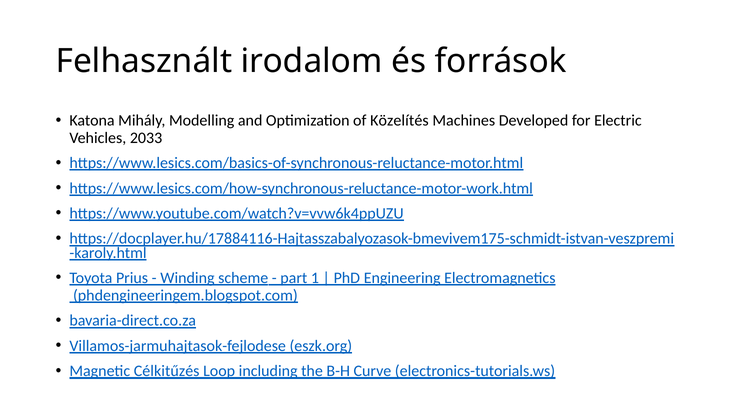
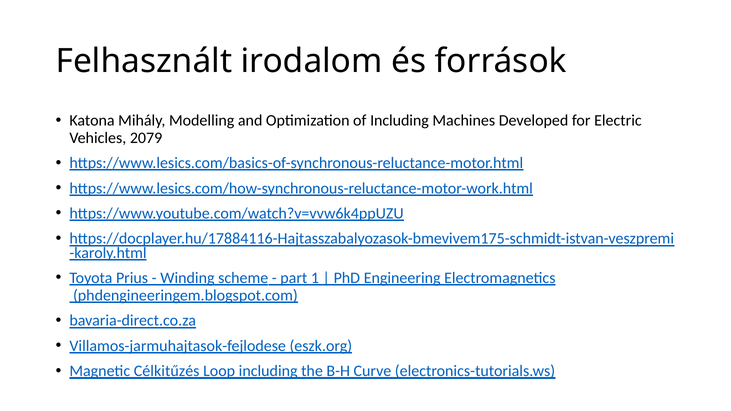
of Közelítés: Közelítés -> Including
2033: 2033 -> 2079
